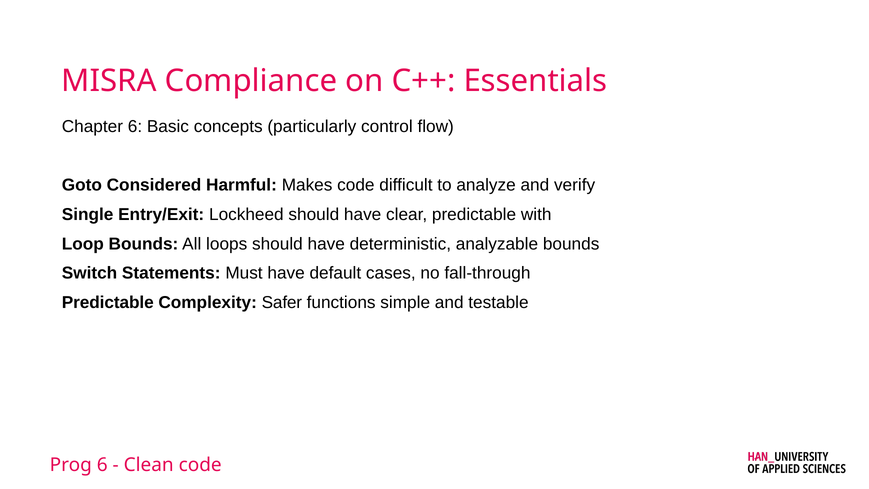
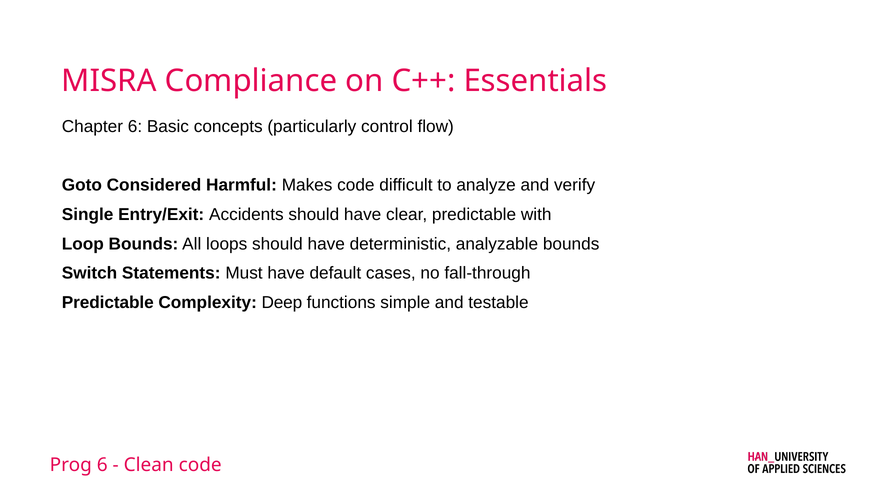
Lockheed: Lockheed -> Accidents
Safer: Safer -> Deep
